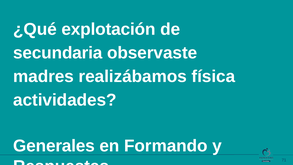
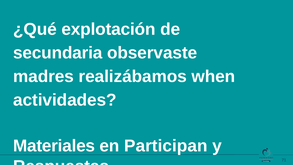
física: física -> when
Generales: Generales -> Materiales
Formando: Formando -> Participan
